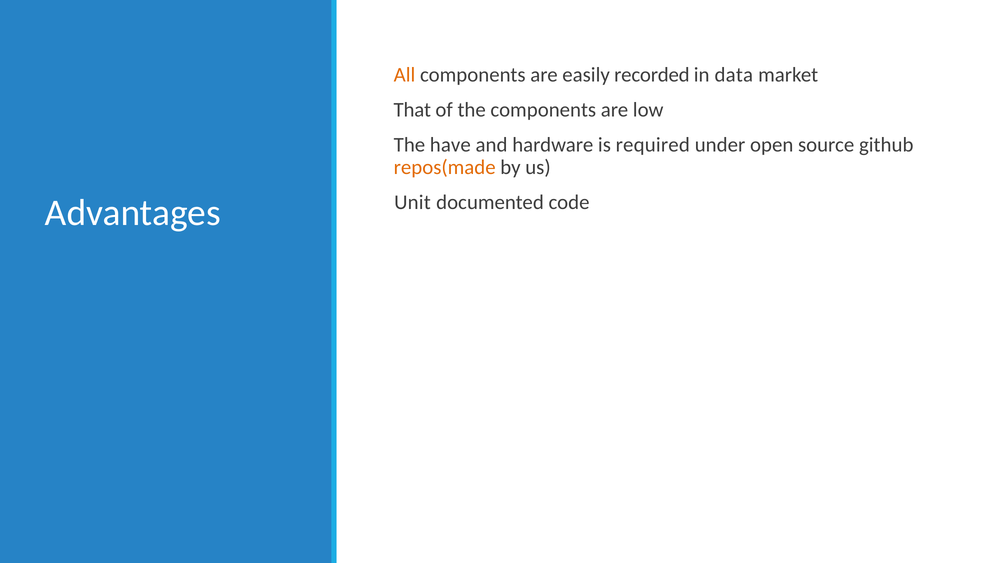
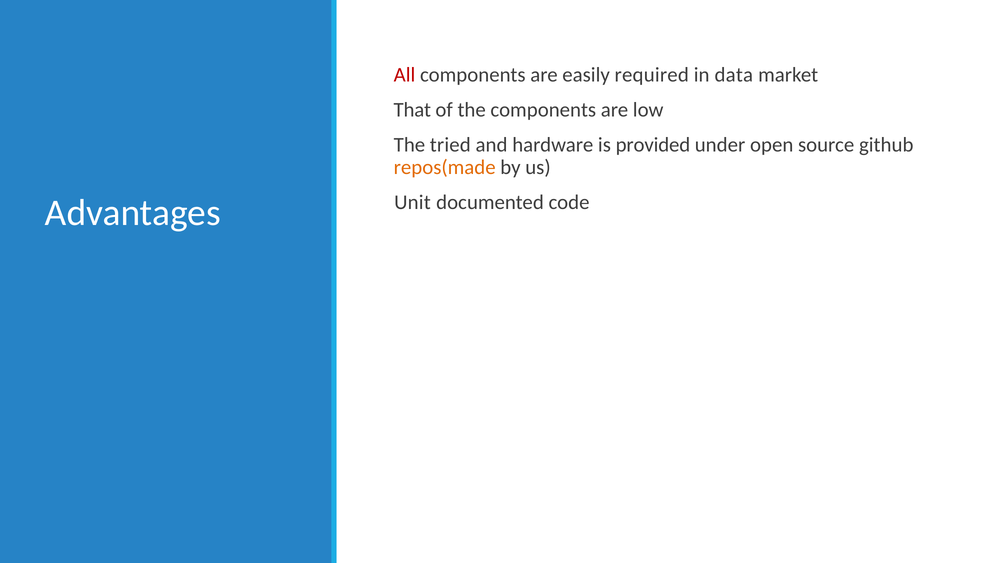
All colour: orange -> red
recorded: recorded -> required
have: have -> tried
required: required -> provided
